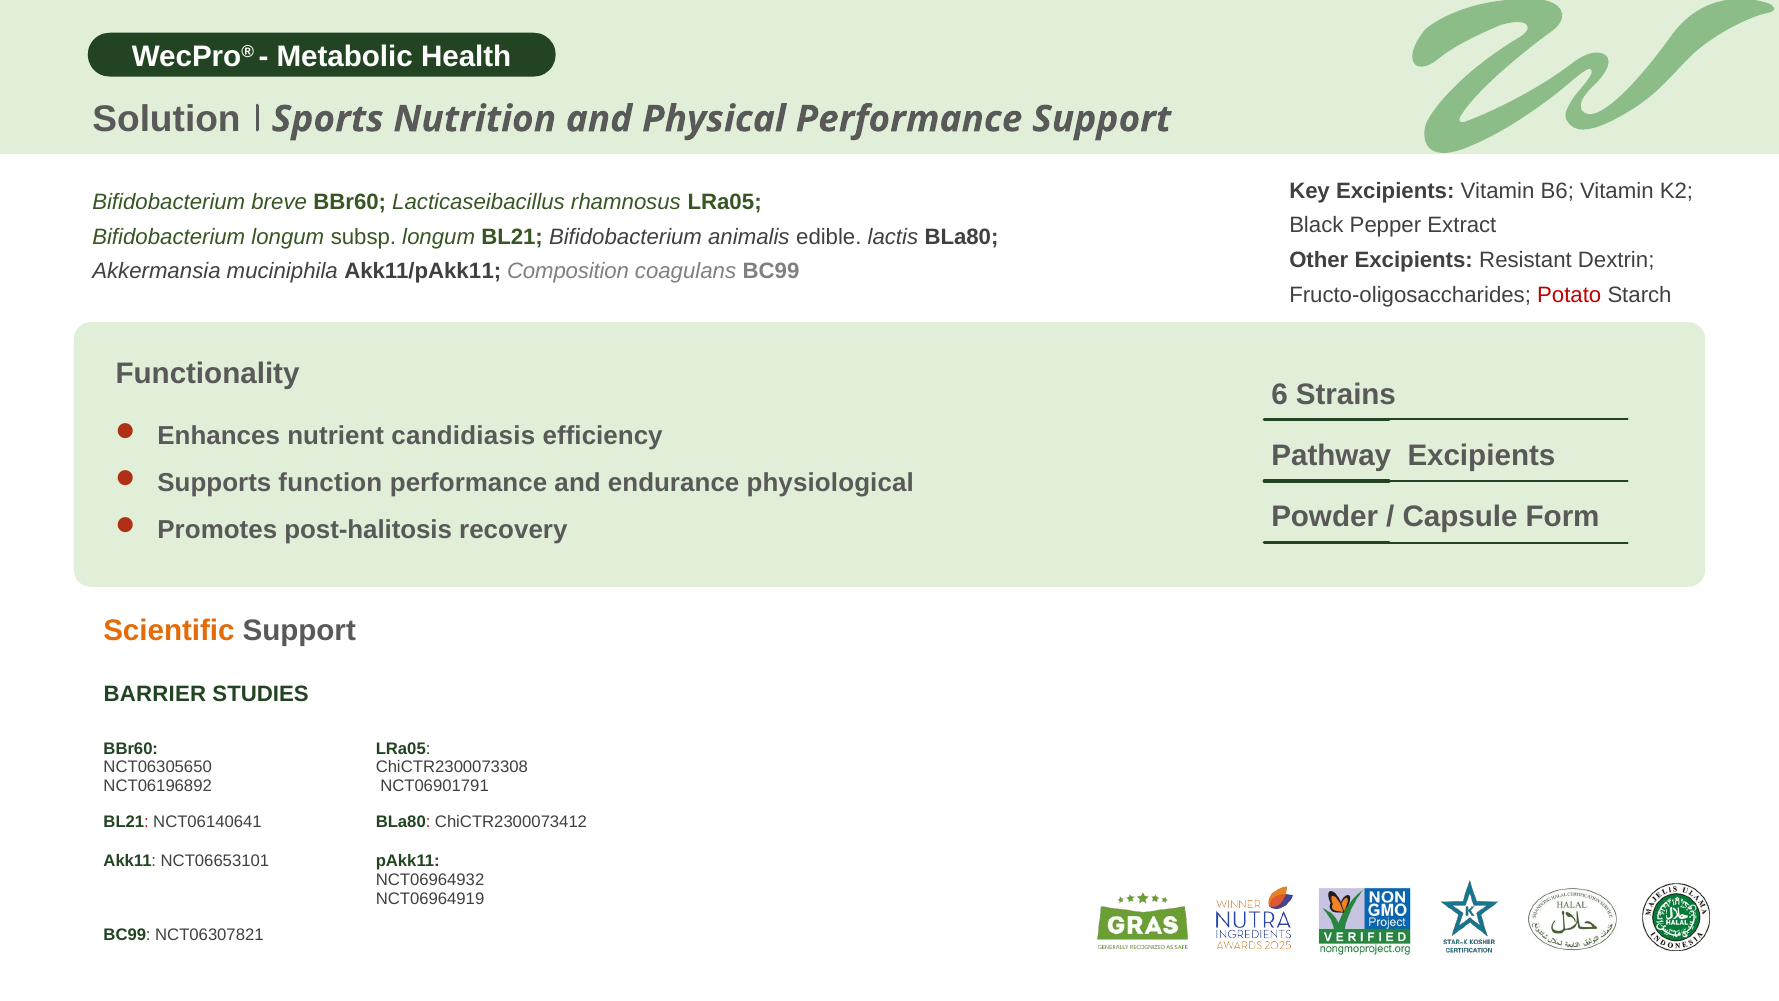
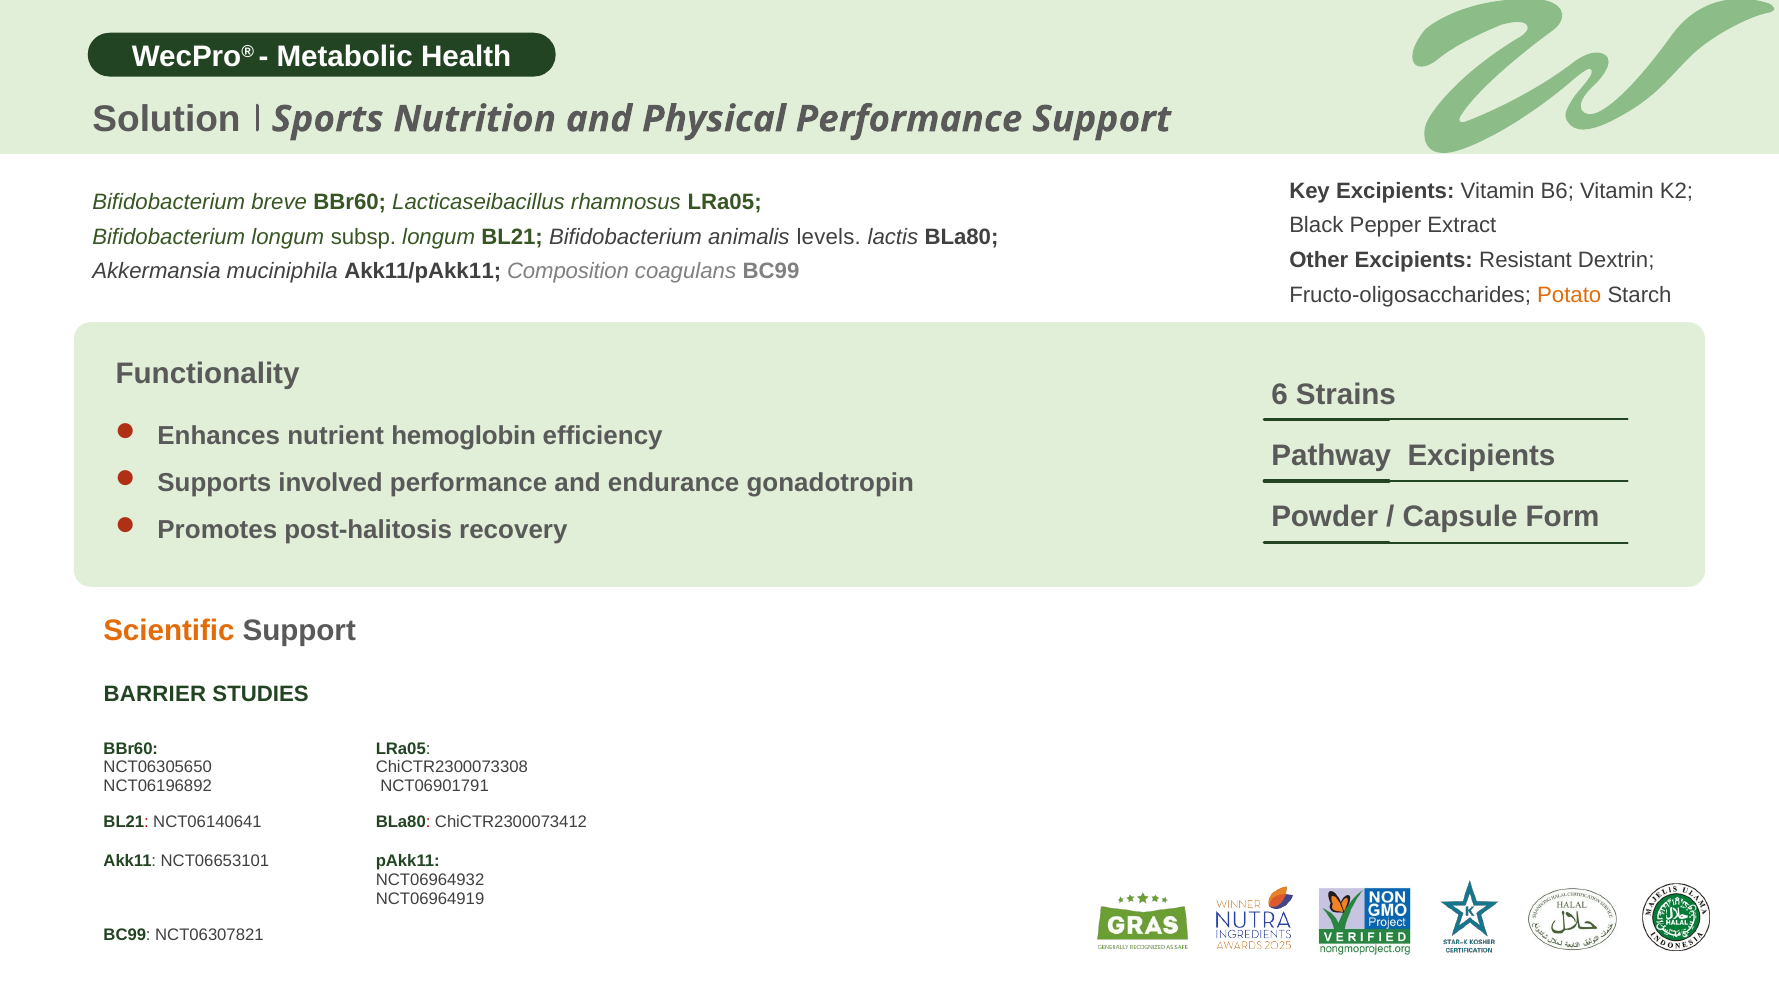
edible: edible -> levels
Potato colour: red -> orange
candidiasis: candidiasis -> hemoglobin
function: function -> involved
physiological: physiological -> gonadotropin
